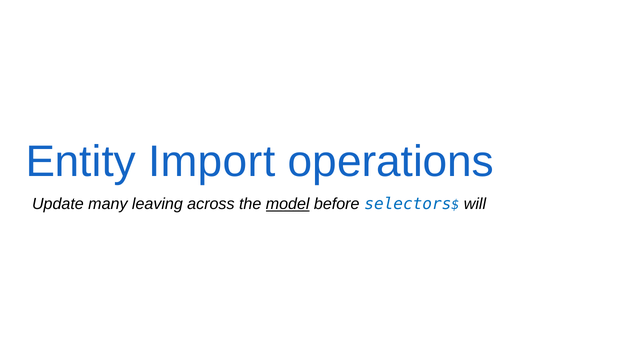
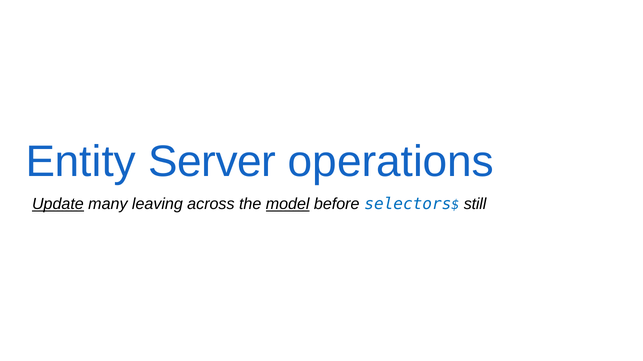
Import: Import -> Server
Update underline: none -> present
will: will -> still
